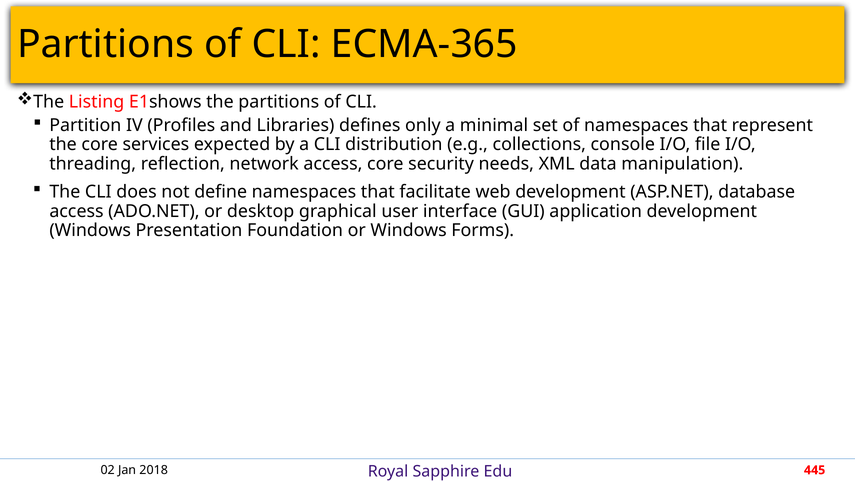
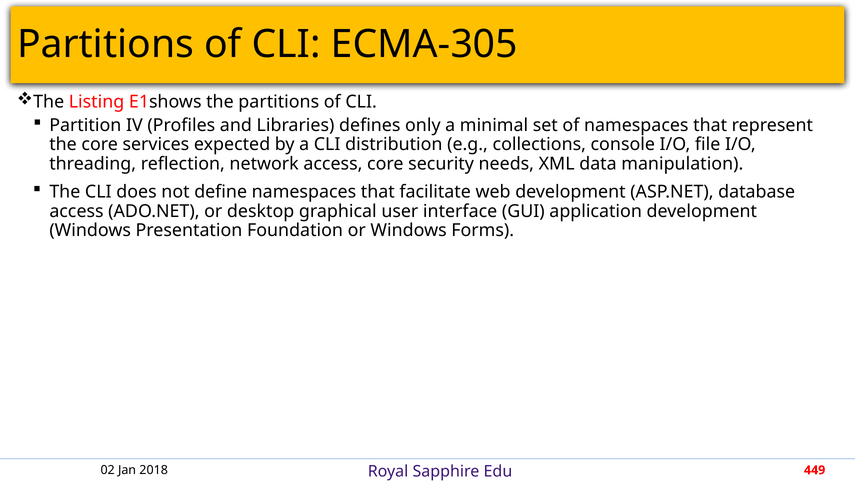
ECMA-365: ECMA-365 -> ECMA-305
445: 445 -> 449
